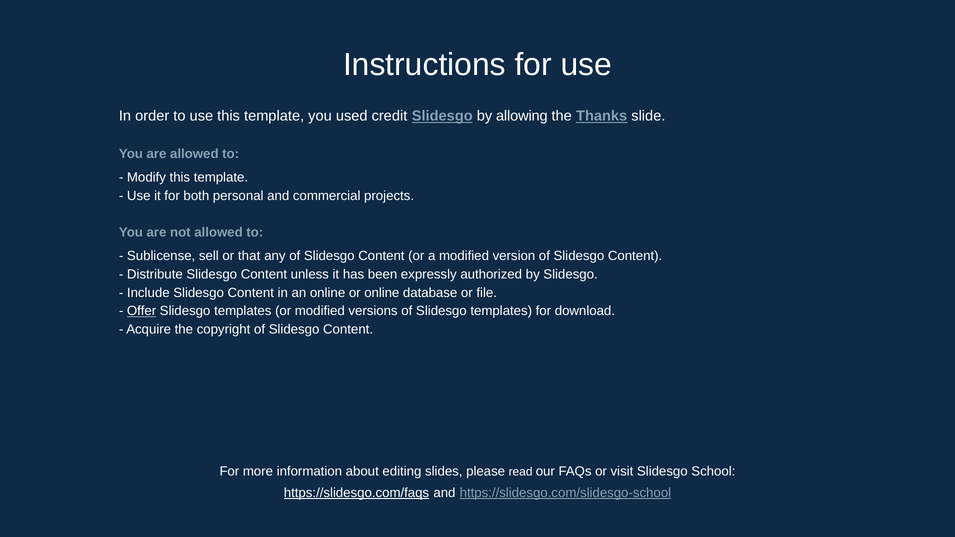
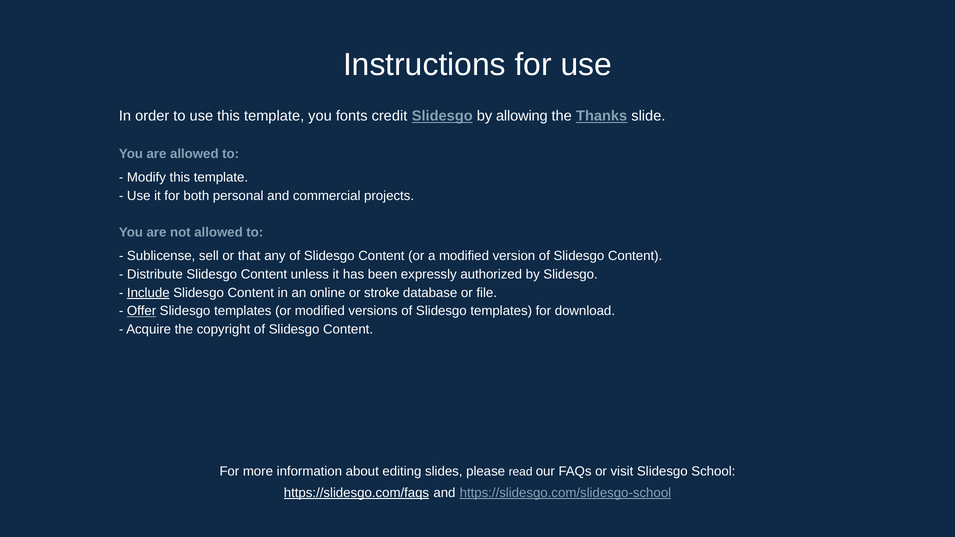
used: used -> fonts
Include underline: none -> present
or online: online -> stroke
